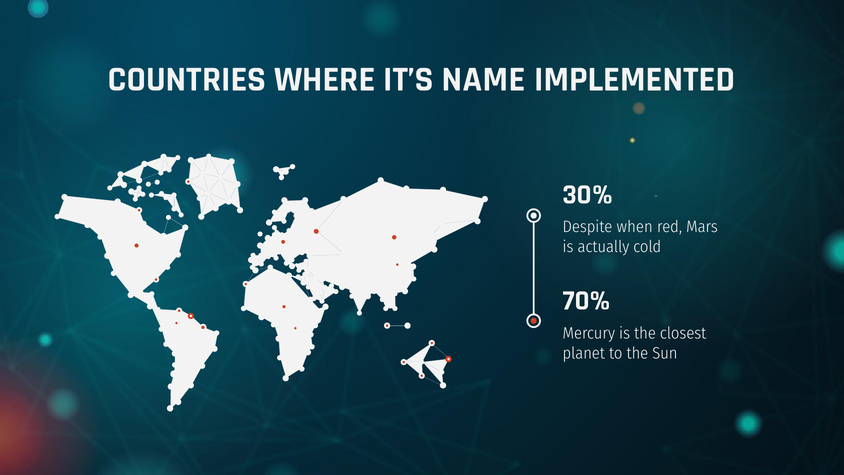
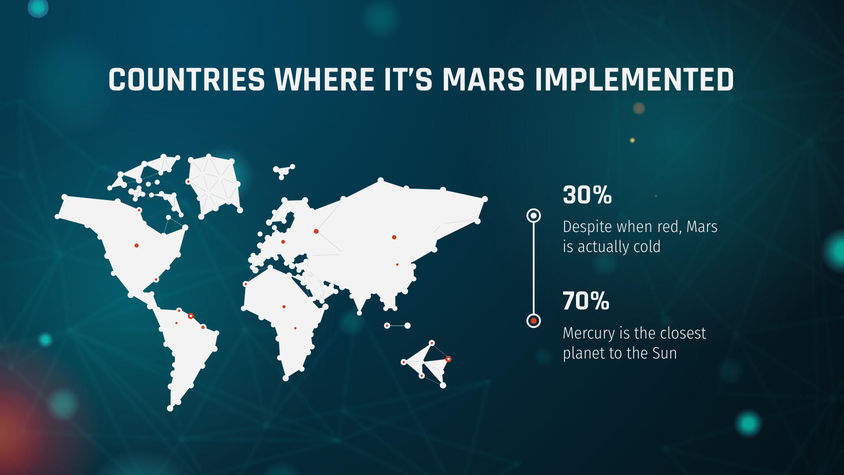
IT’S NAME: NAME -> MARS
